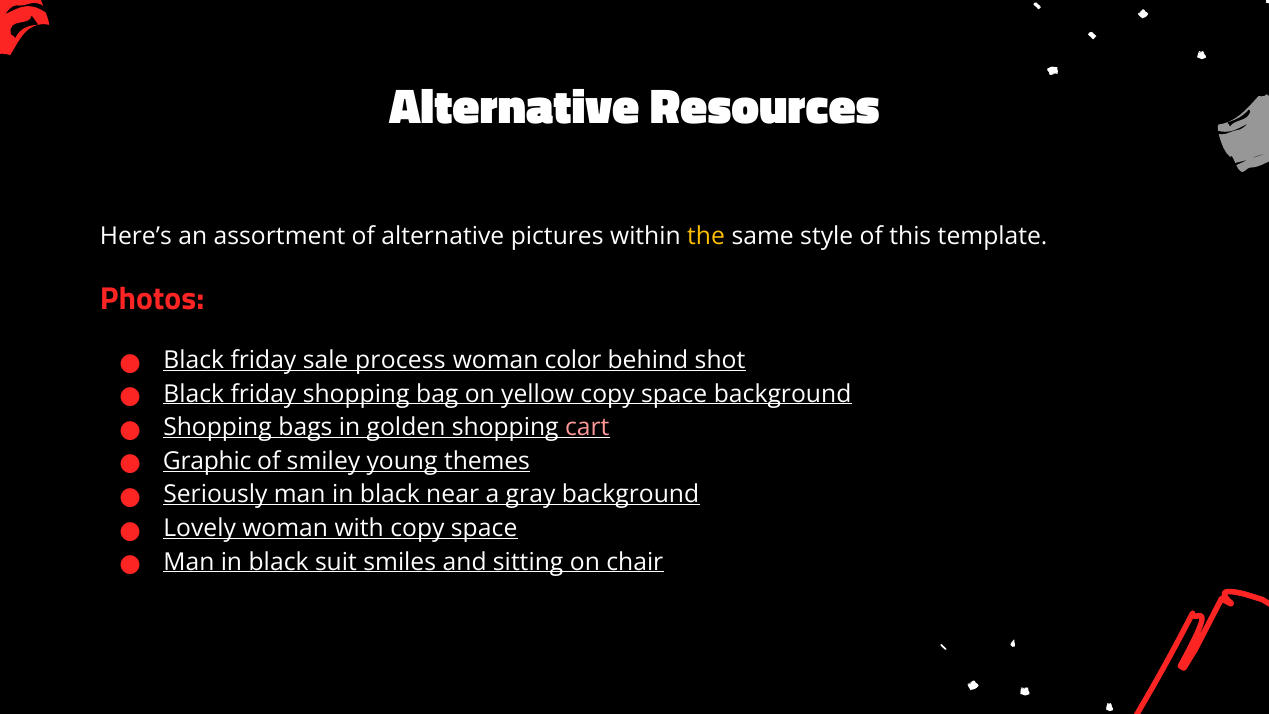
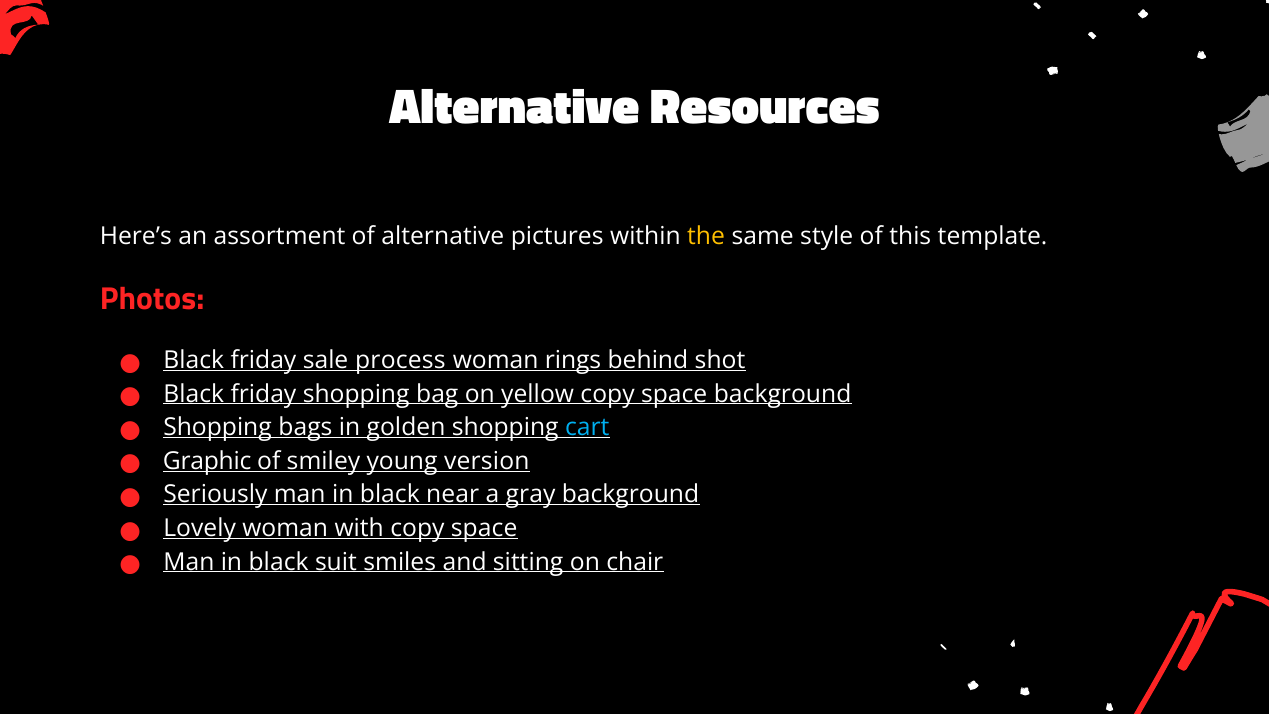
color: color -> rings
cart colour: pink -> light blue
themes: themes -> version
